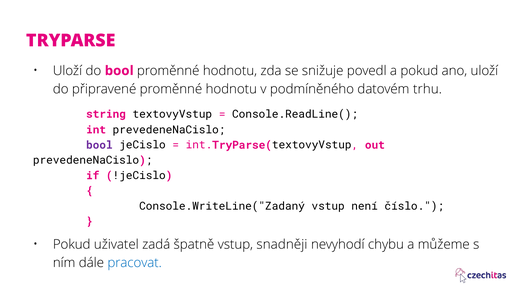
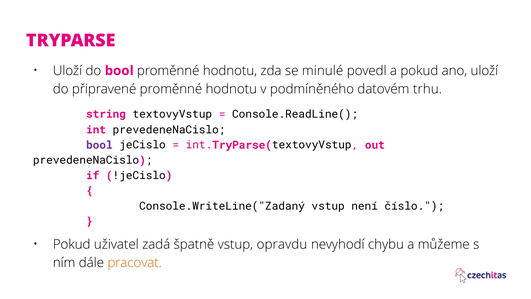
snižuje: snižuje -> minulé
snadněji: snadněji -> opravdu
pracovat colour: blue -> orange
